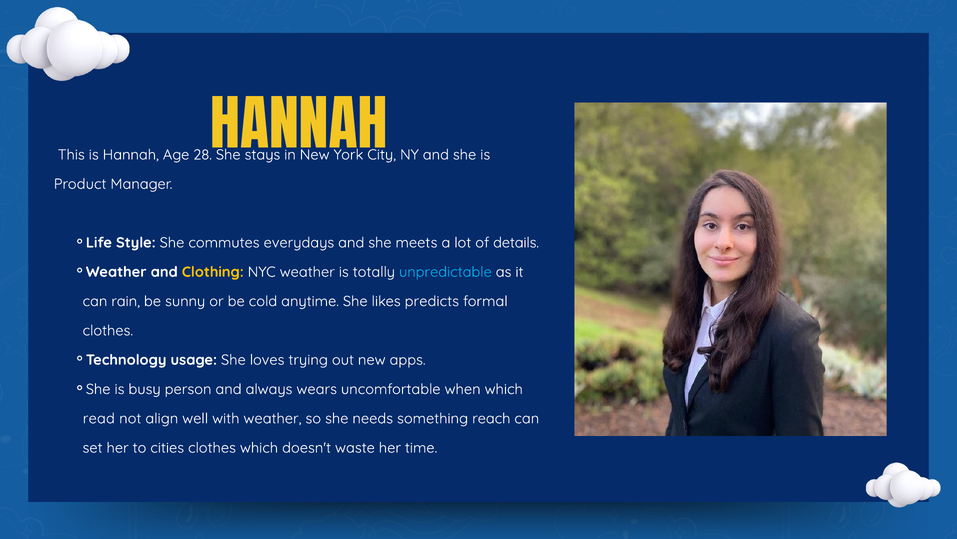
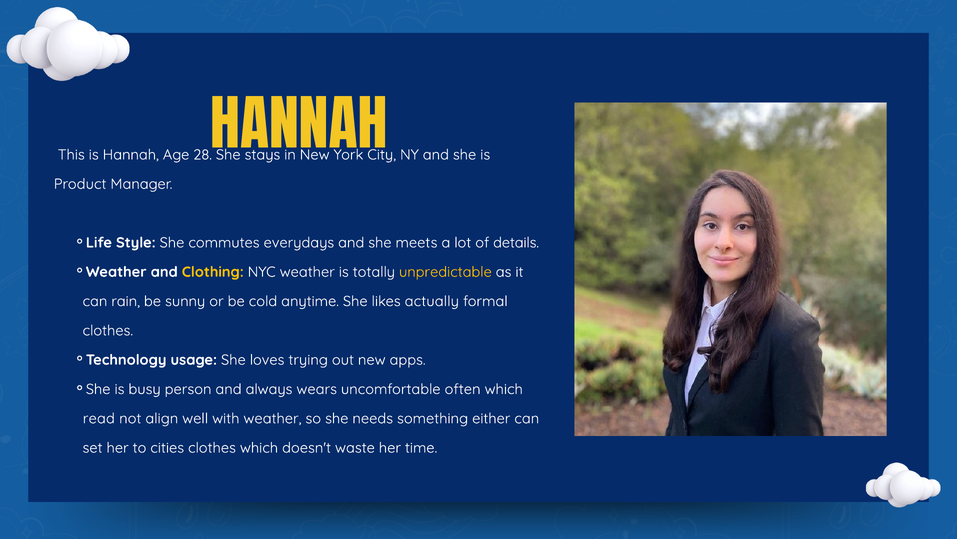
unpredictable colour: light blue -> yellow
predicts: predicts -> actually
when: when -> often
reach: reach -> either
